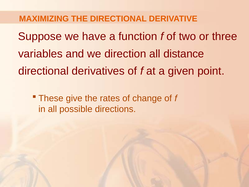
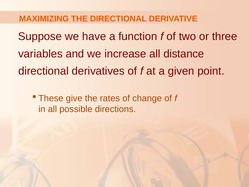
direction: direction -> increase
